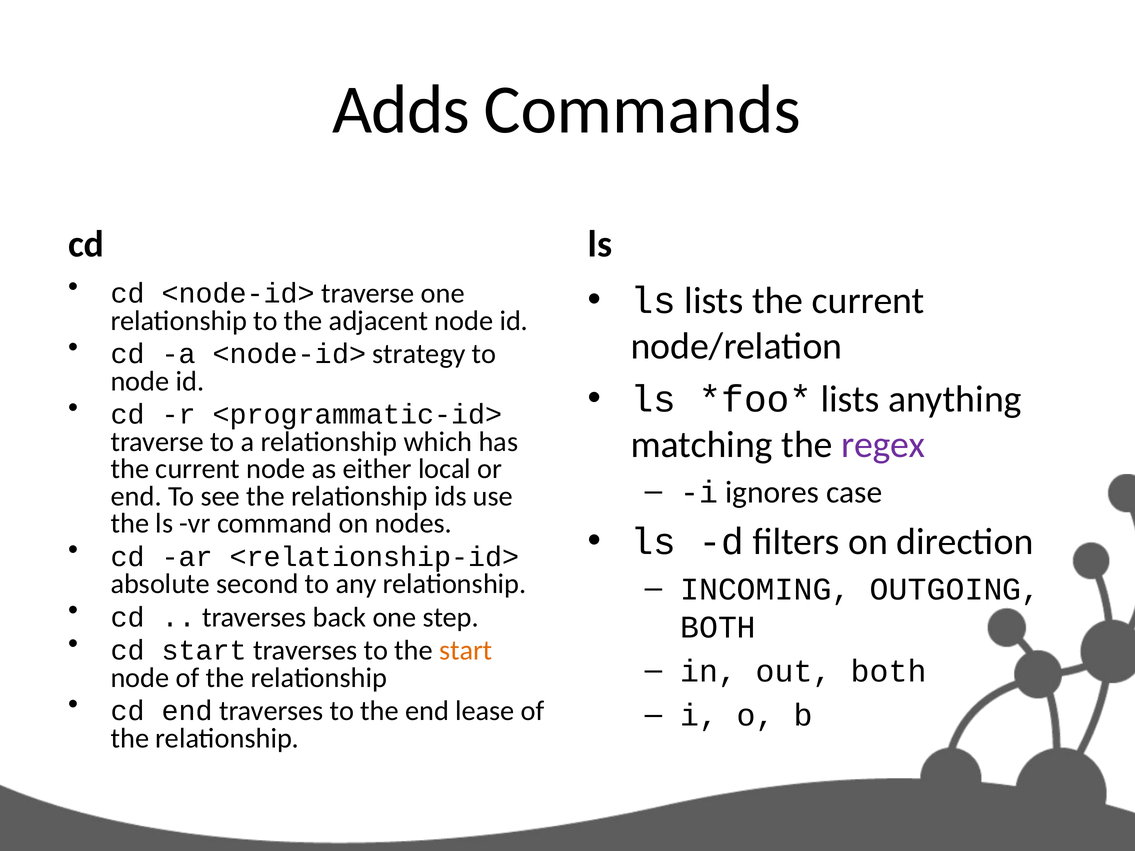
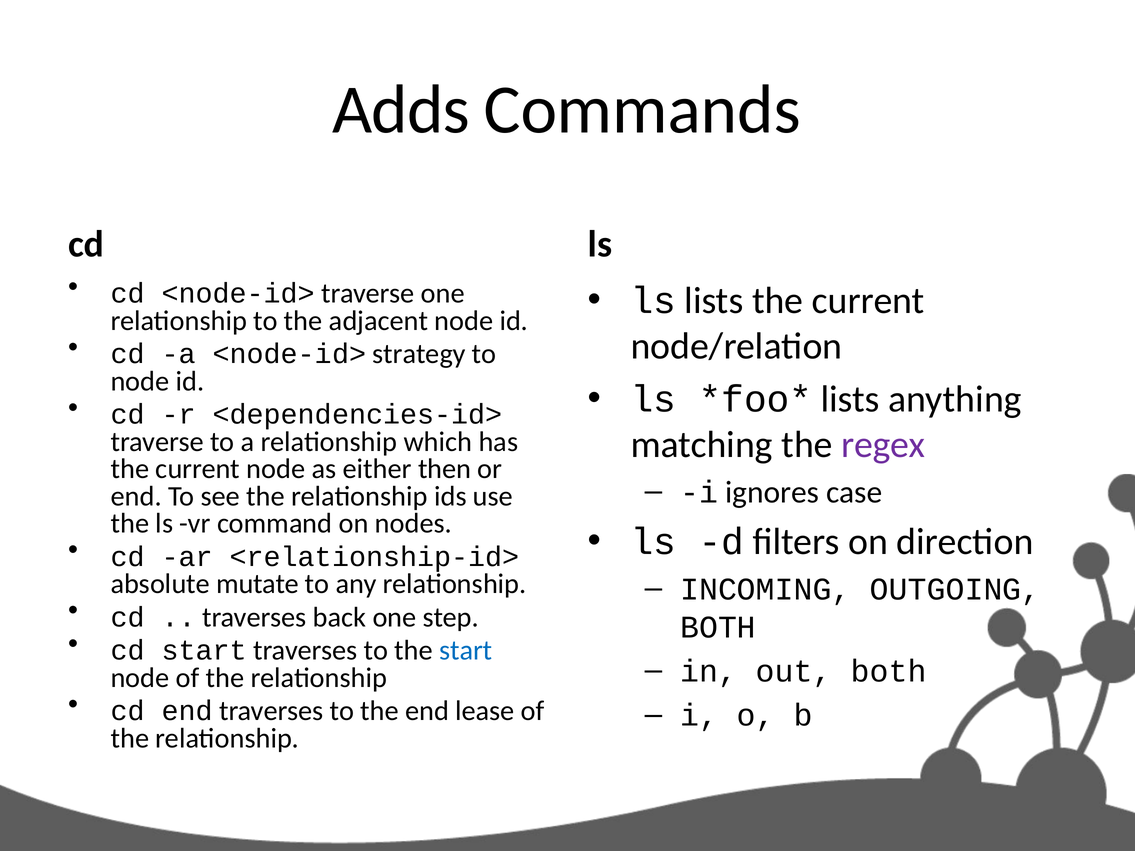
<programmatic-id>: <programmatic-id> -> <dependencies-id>
local: local -> then
second: second -> mutate
start at (466, 651) colour: orange -> blue
